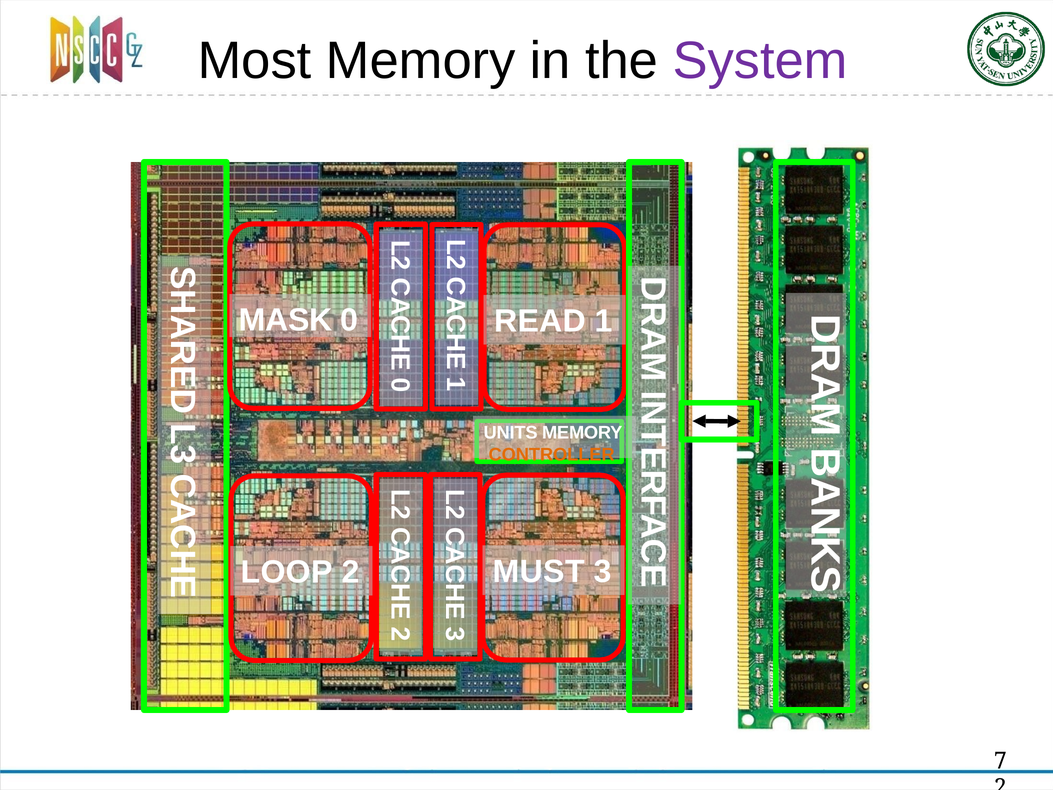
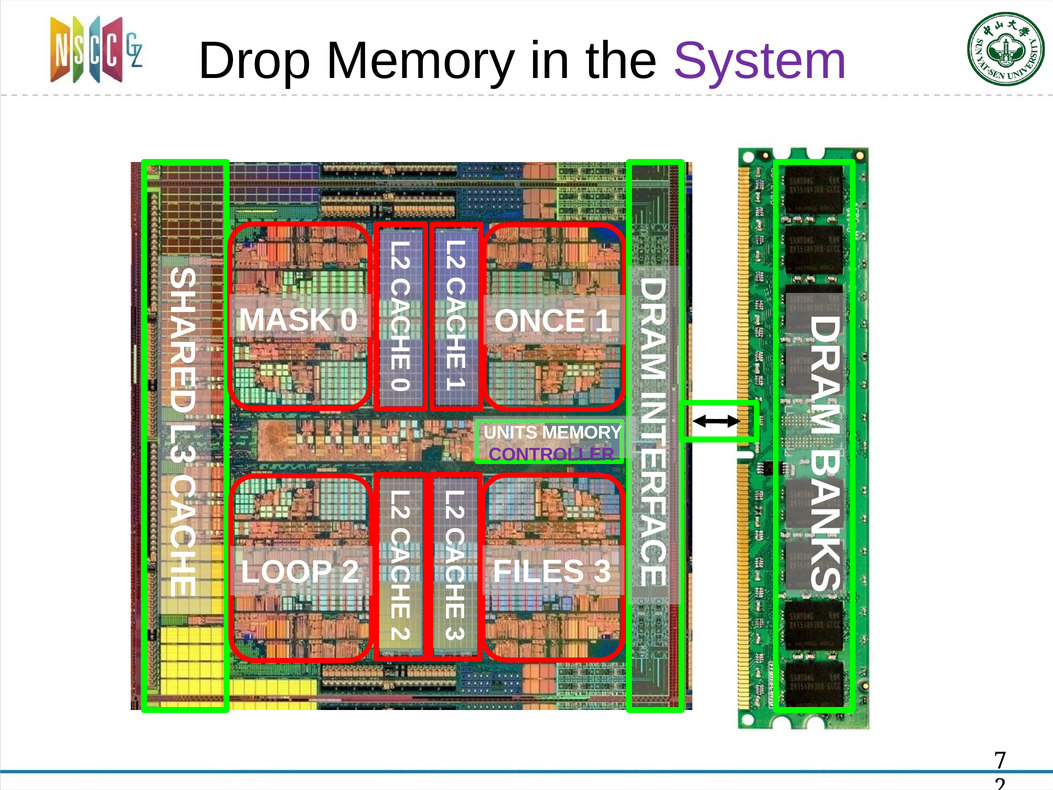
Most: Most -> Drop
READ: READ -> ONCE
CONTROLLER colour: orange -> purple
MUST: MUST -> FILES
